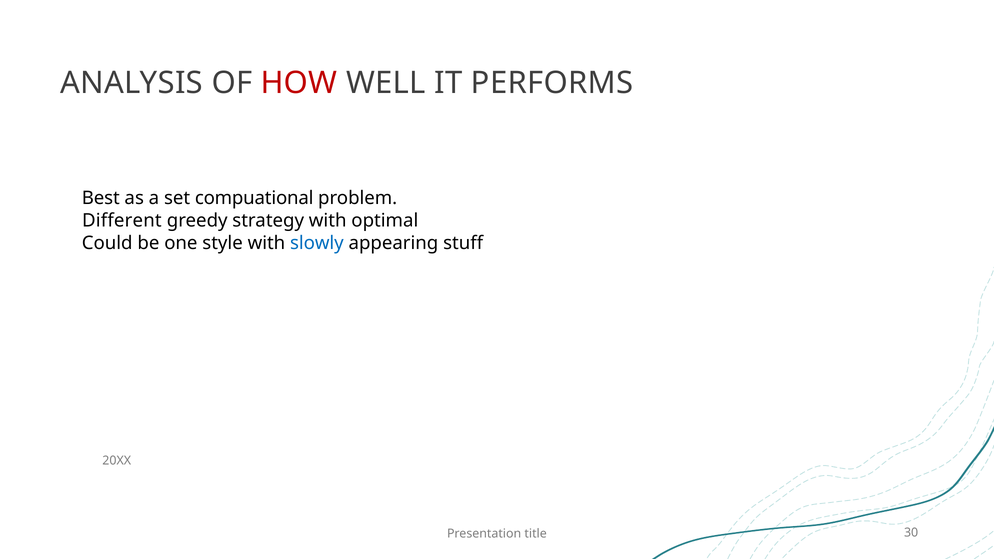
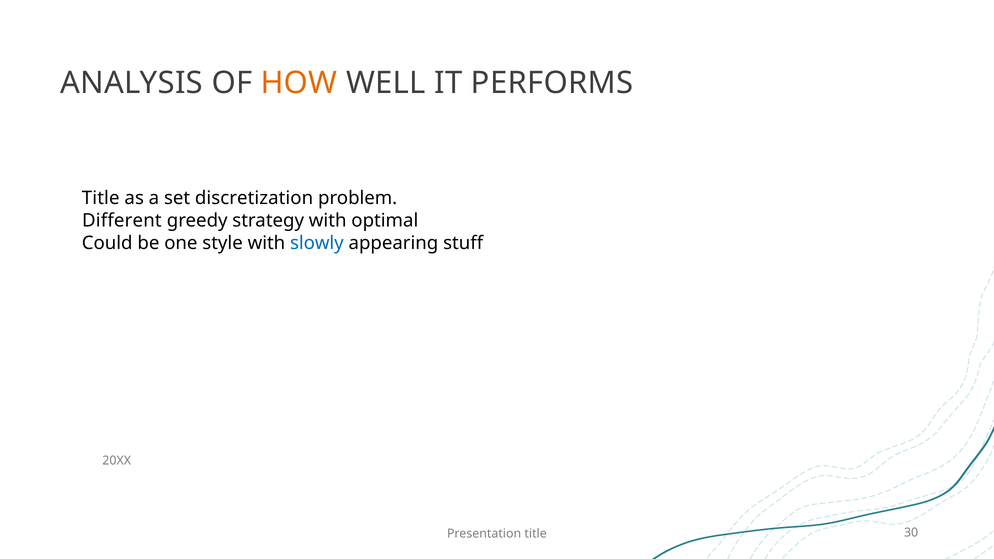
HOW colour: red -> orange
Best at (101, 198): Best -> Title
compuational: compuational -> discretization
